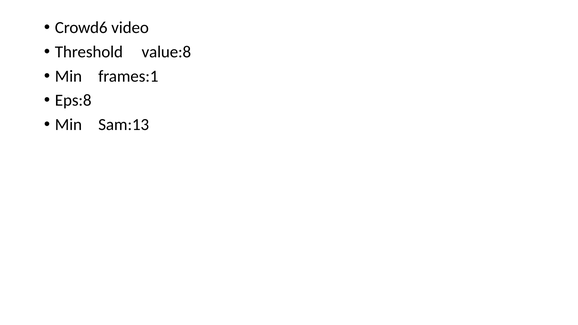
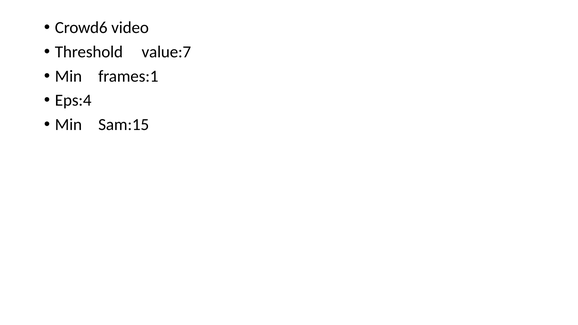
value:8: value:8 -> value:7
Eps:8: Eps:8 -> Eps:4
Sam:13: Sam:13 -> Sam:15
